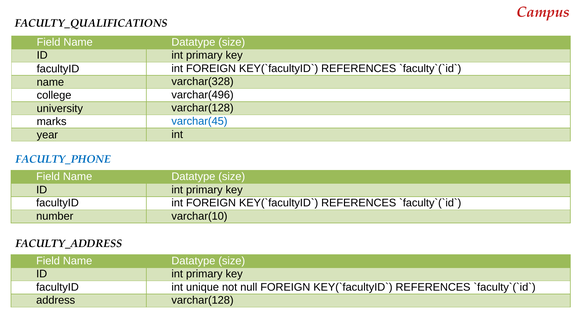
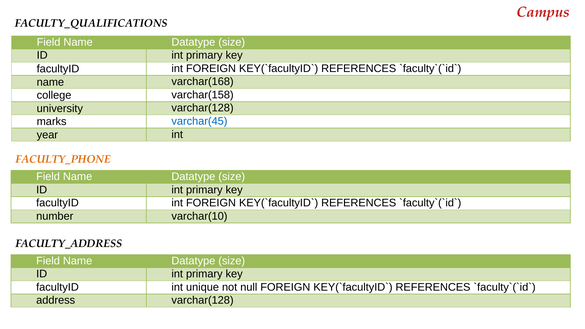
varchar(328: varchar(328 -> varchar(168
varchar(496: varchar(496 -> varchar(158
FACULTY_PHONE colour: blue -> orange
